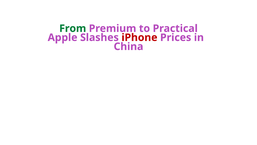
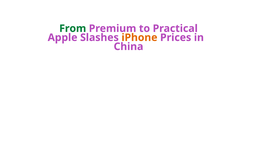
iPhone colour: red -> orange
